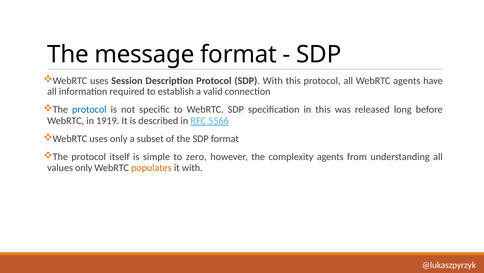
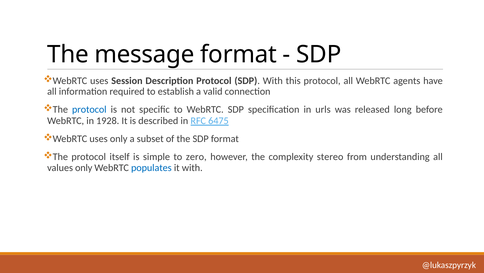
in this: this -> urls
1919: 1919 -> 1928
5566: 5566 -> 6475
complexity agents: agents -> stereo
populates colour: orange -> blue
